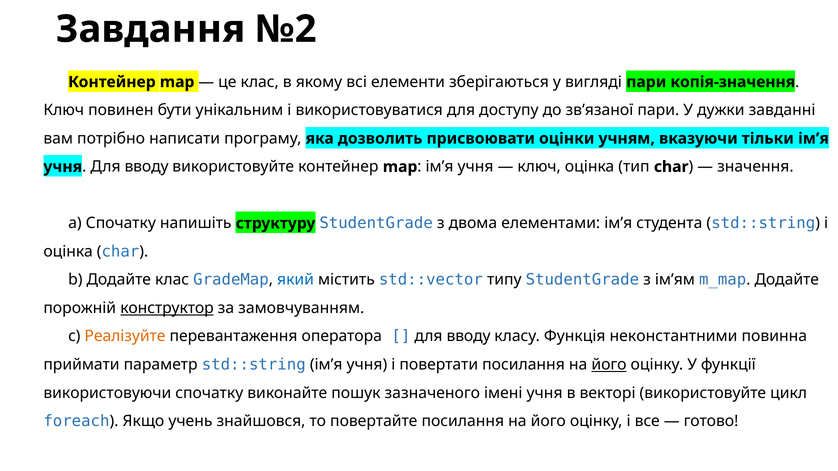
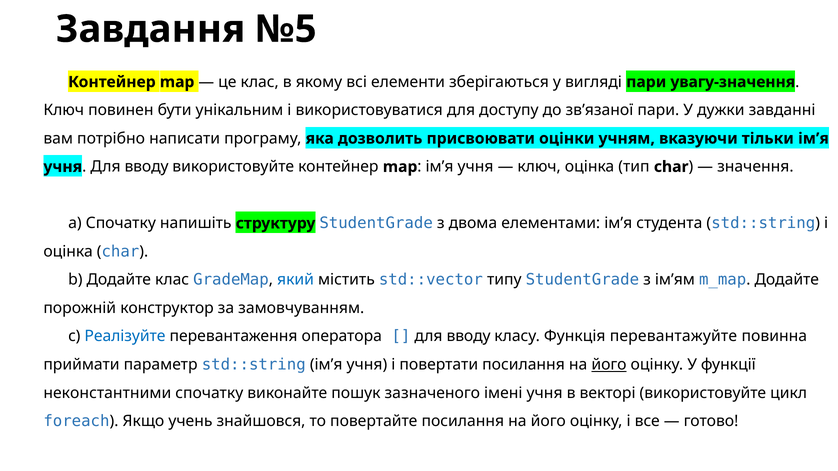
№2: №2 -> №5
копія-значення: копія-значення -> увагу-значення
конструктор underline: present -> none
Реалізуйте colour: orange -> blue
неконстантними: неконстантними -> перевантажуйте
використовуючи: використовуючи -> неконстантними
